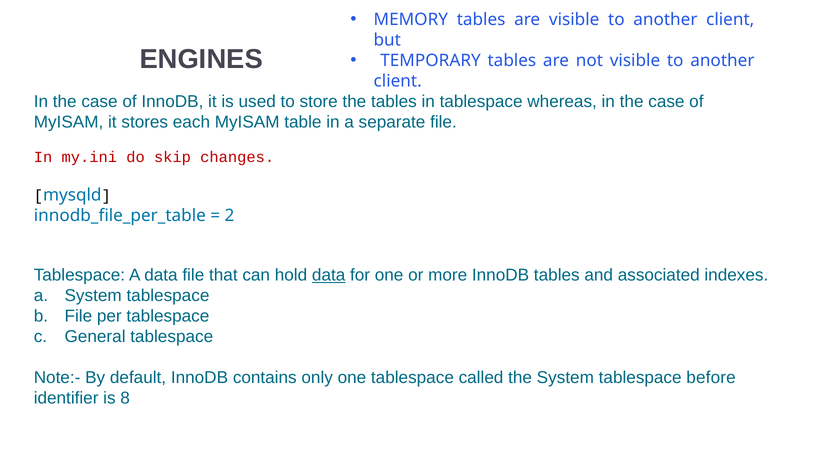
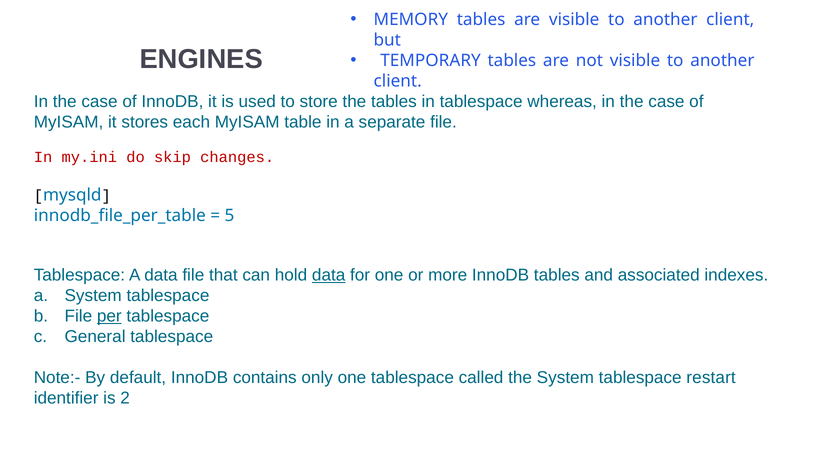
2: 2 -> 5
per underline: none -> present
before: before -> restart
8: 8 -> 2
